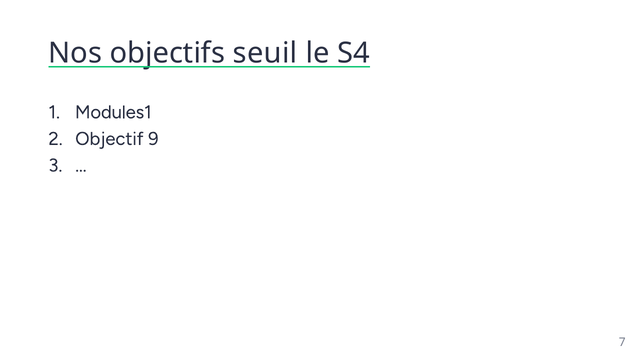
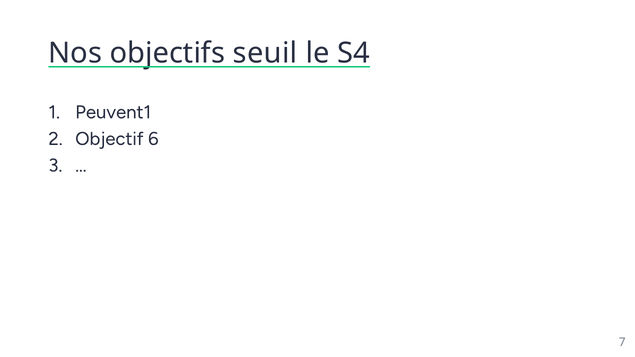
Modules1: Modules1 -> Peuvent1
9: 9 -> 6
